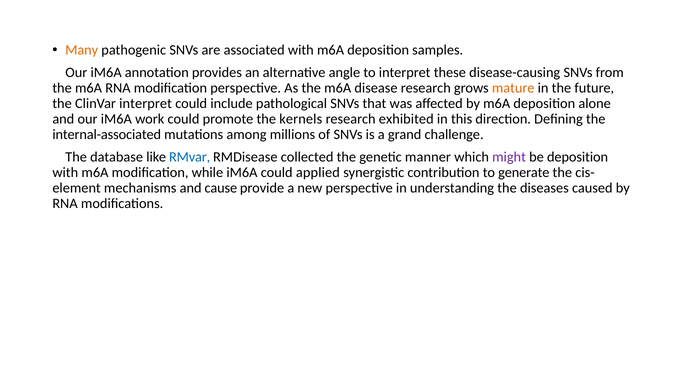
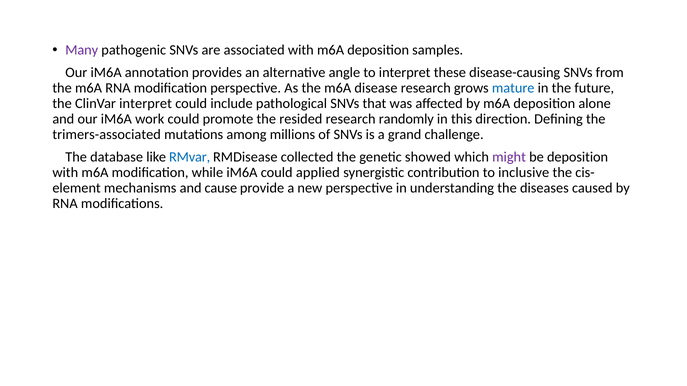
Many colour: orange -> purple
mature colour: orange -> blue
kernels: kernels -> resided
exhibited: exhibited -> randomly
internal-associated: internal-associated -> trimers-associated
manner: manner -> showed
generate: generate -> inclusive
